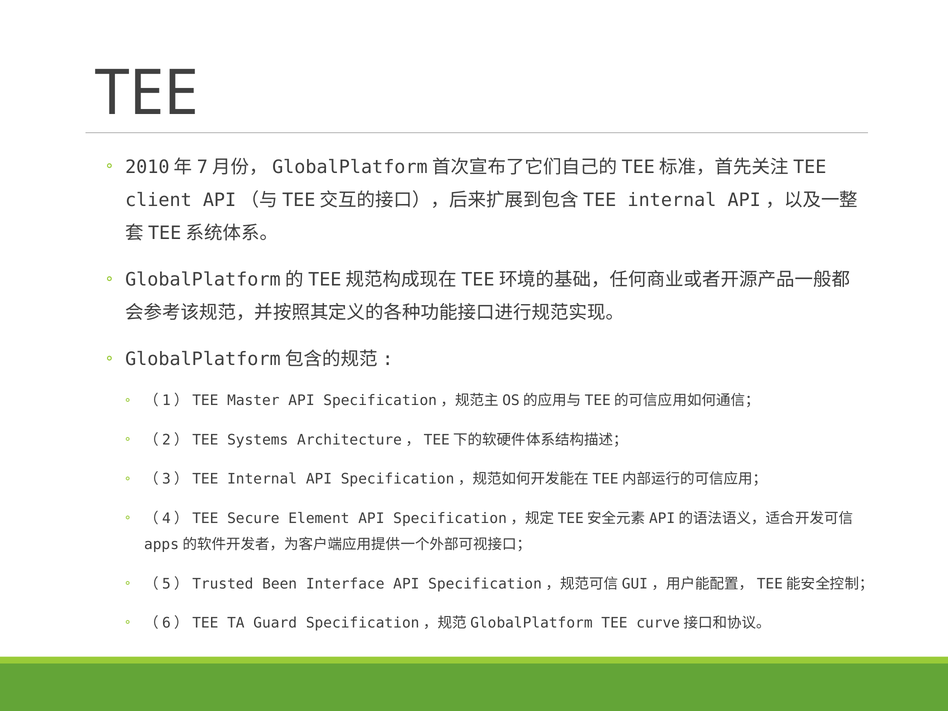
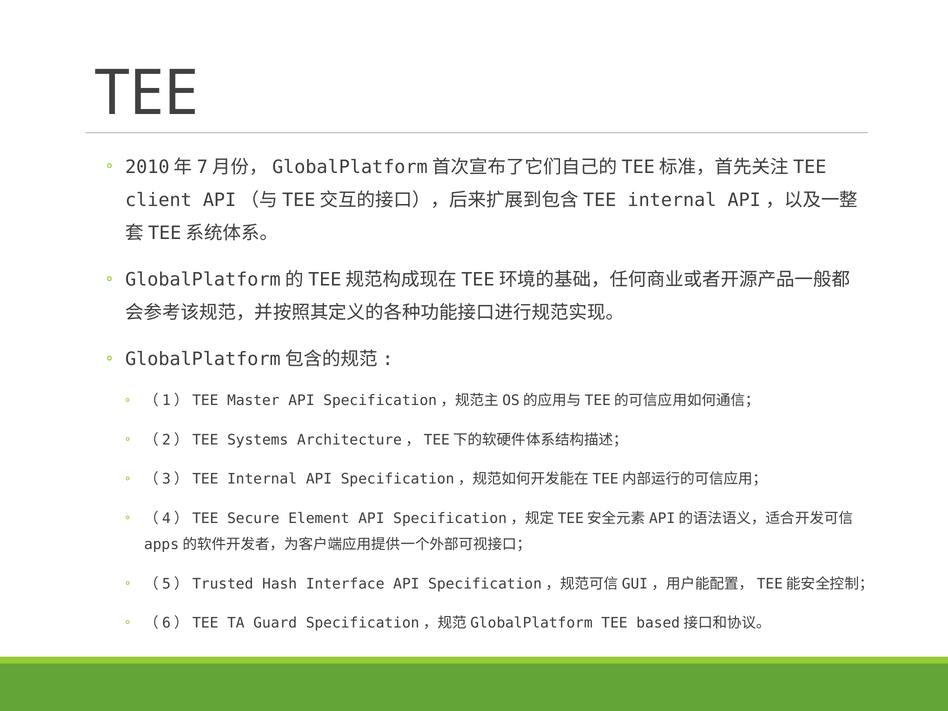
Been: Been -> Hash
curve: curve -> based
